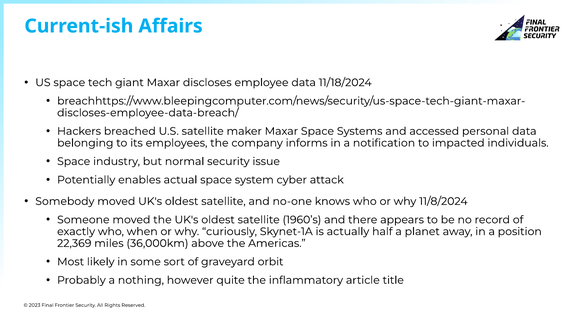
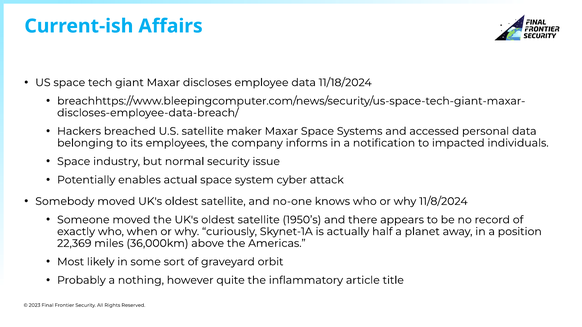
1960’s: 1960’s -> 1950’s
